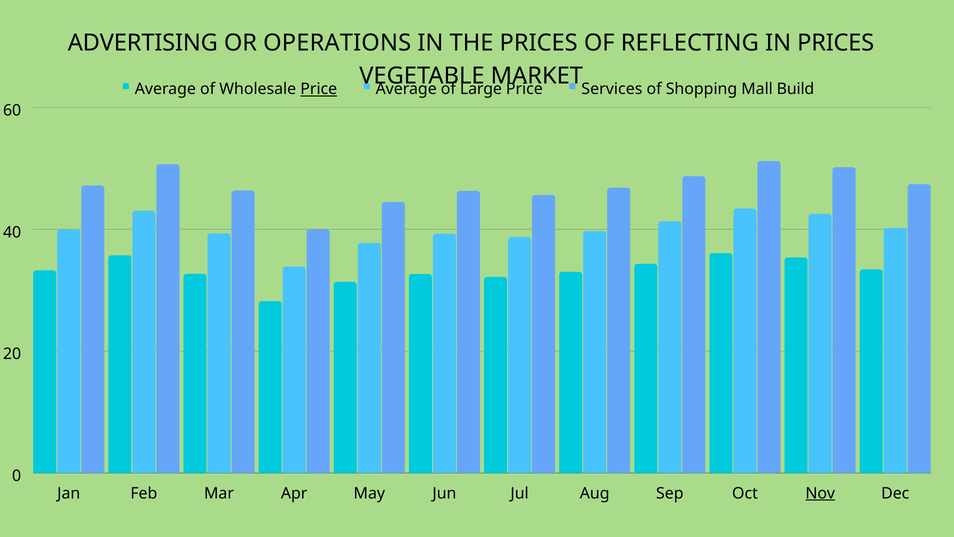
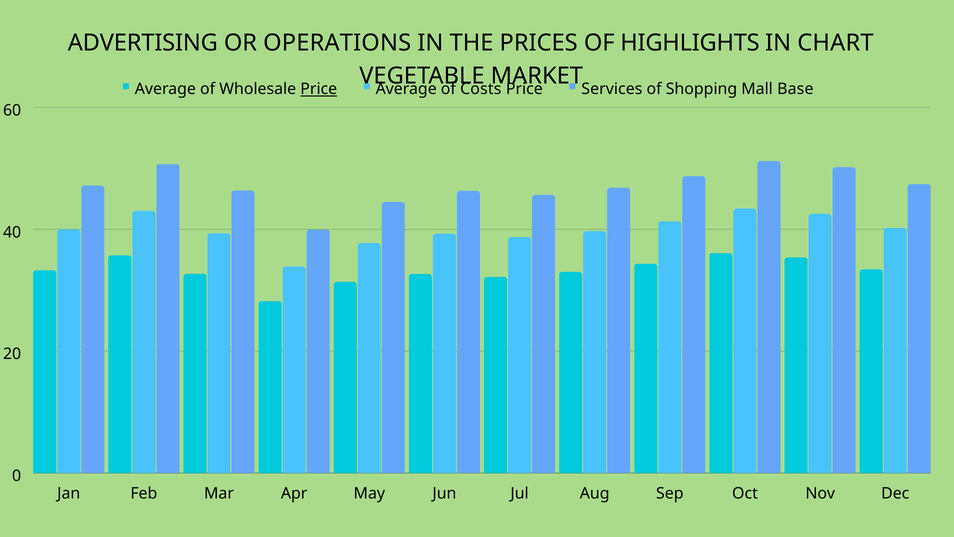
REFLECTING: REFLECTING -> HIGHLIGHTS
IN PRICES: PRICES -> CHART
Large: Large -> Costs
Build: Build -> Base
Nov underline: present -> none
